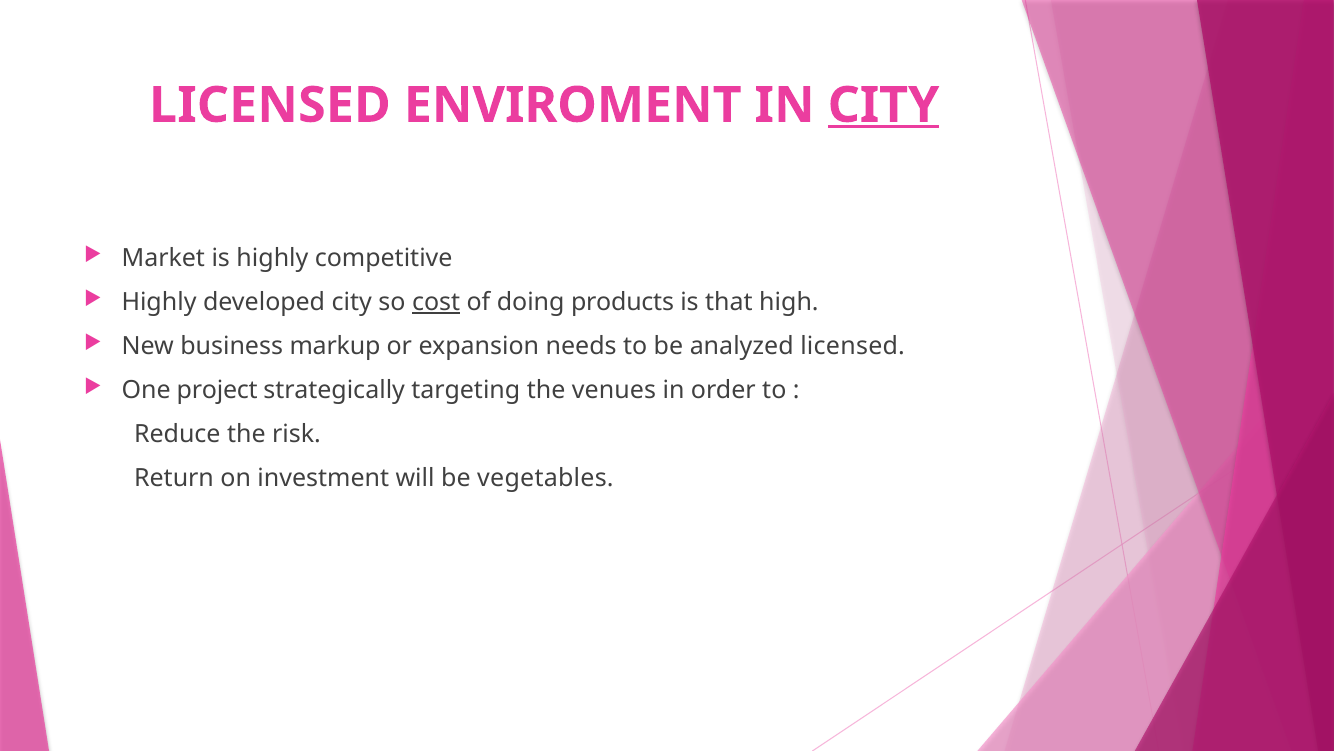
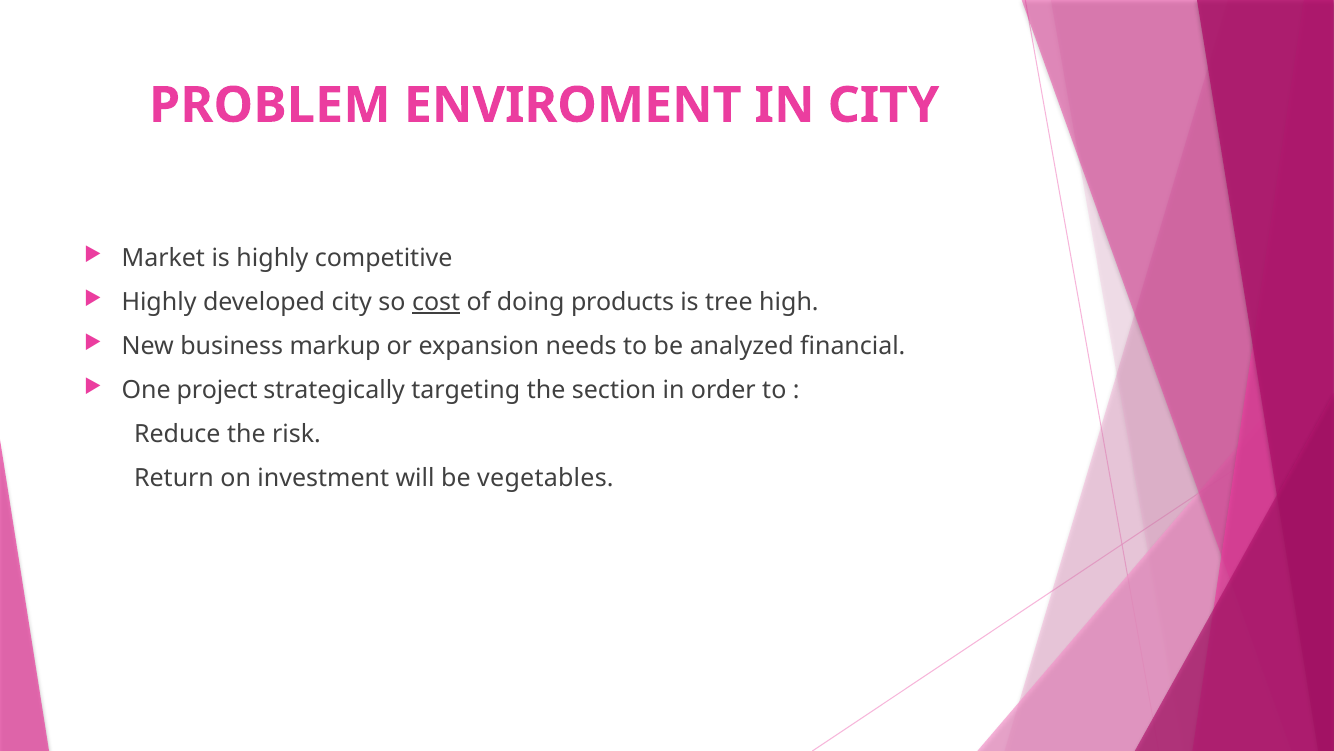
LICENSED at (270, 105): LICENSED -> PROBLEM
CITY at (884, 105) underline: present -> none
that: that -> tree
analyzed licensed: licensed -> financial
venues: venues -> section
